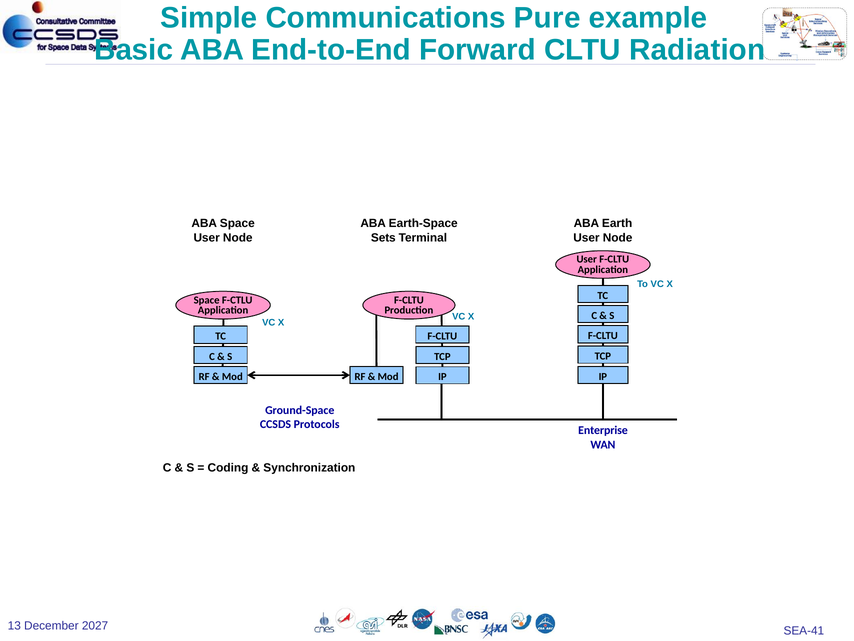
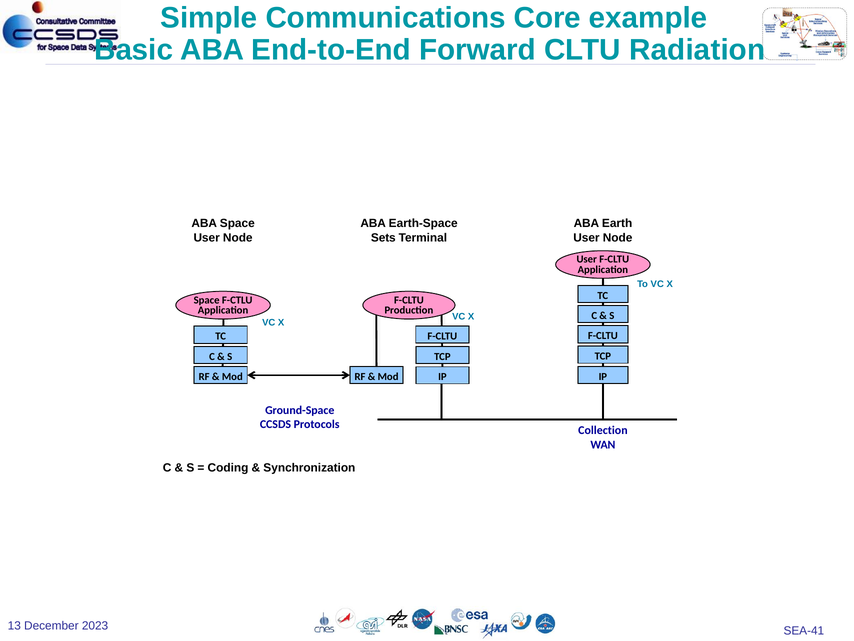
Pure: Pure -> Core
Enterprise: Enterprise -> Collection
2027: 2027 -> 2023
